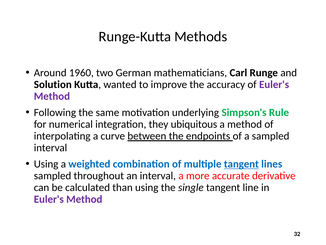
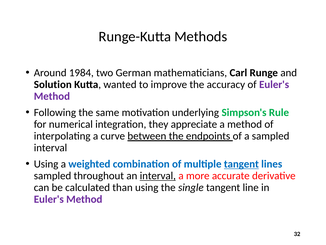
1960: 1960 -> 1984
ubiquitous: ubiquitous -> appreciate
interval at (158, 175) underline: none -> present
